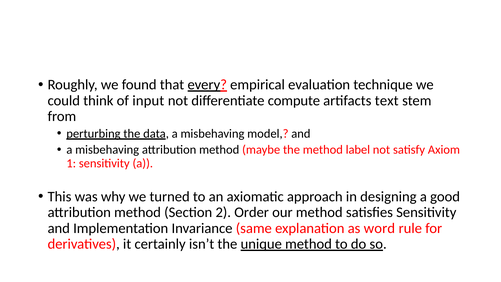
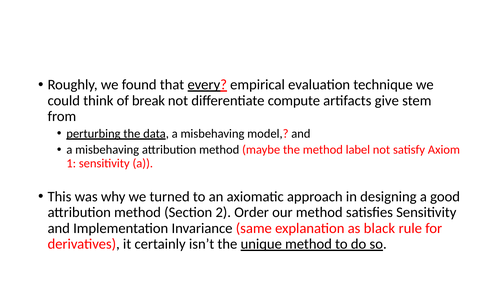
input: input -> break
text: text -> give
word: word -> black
